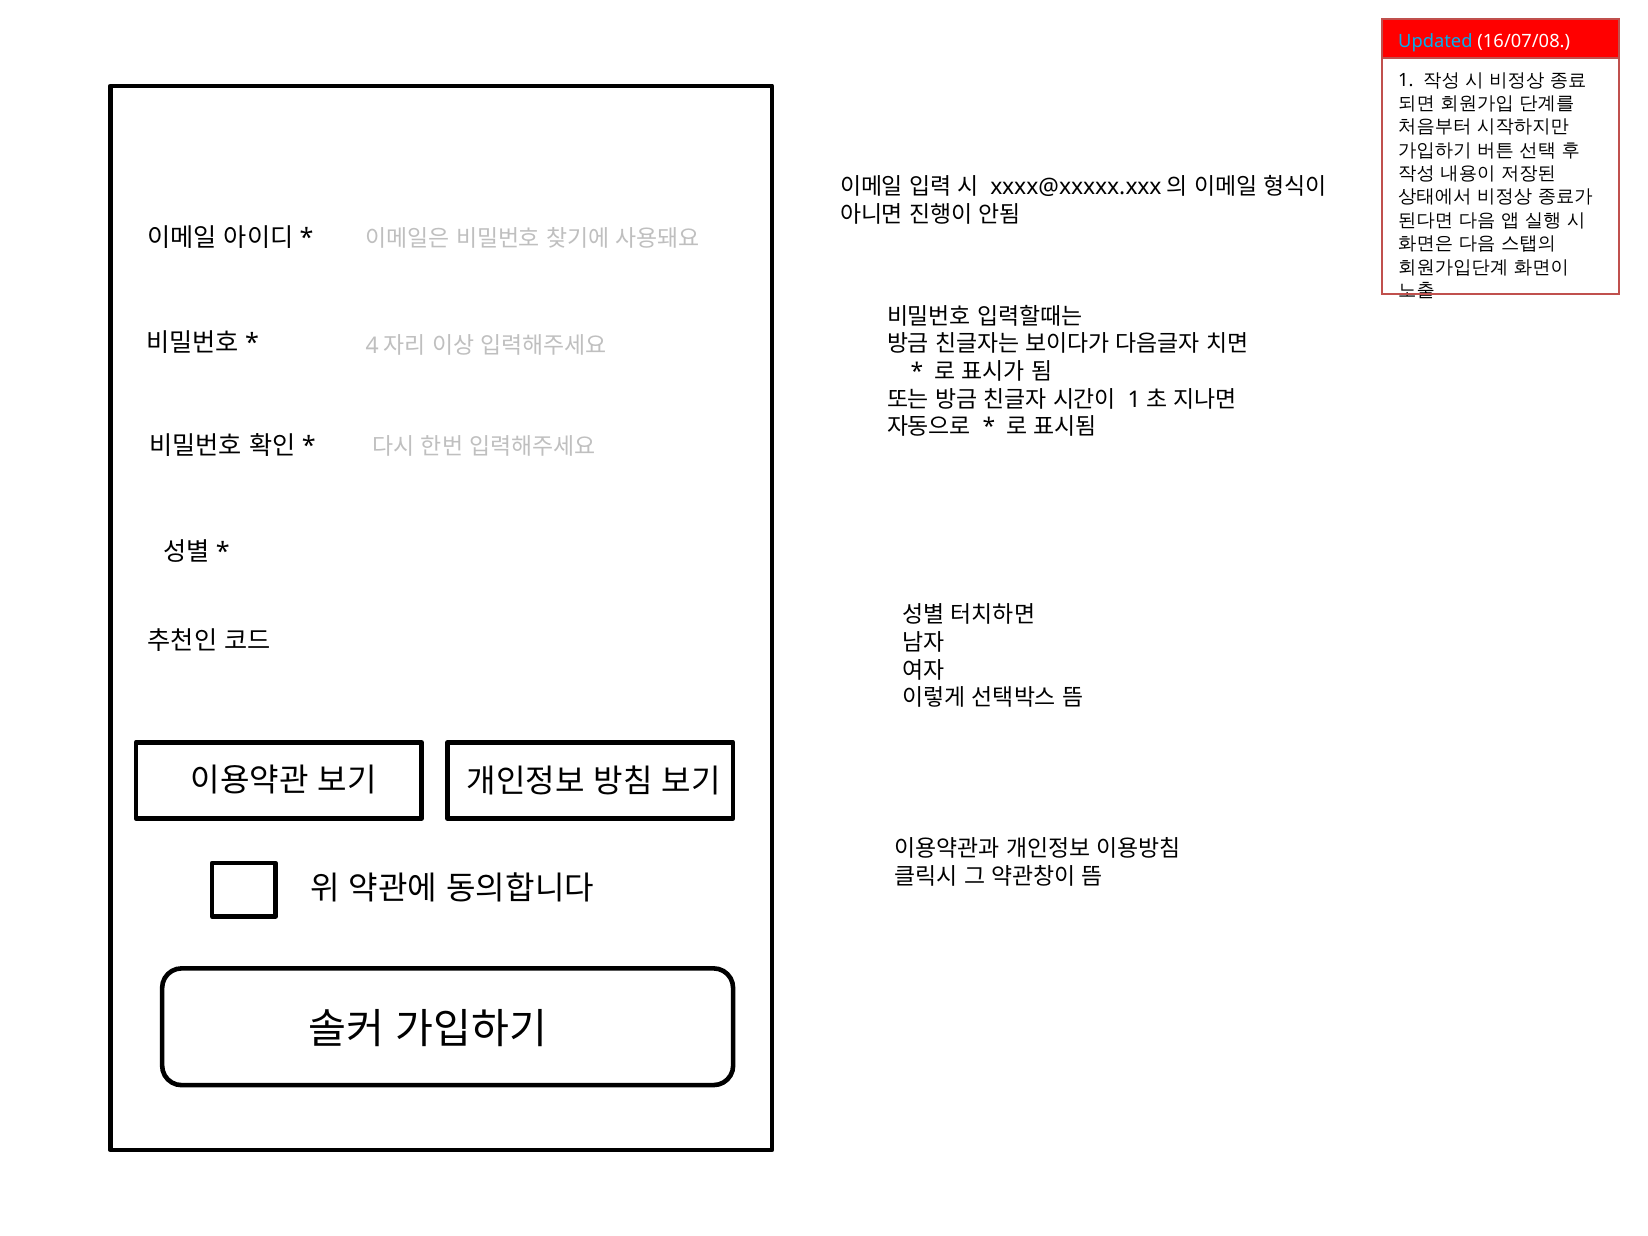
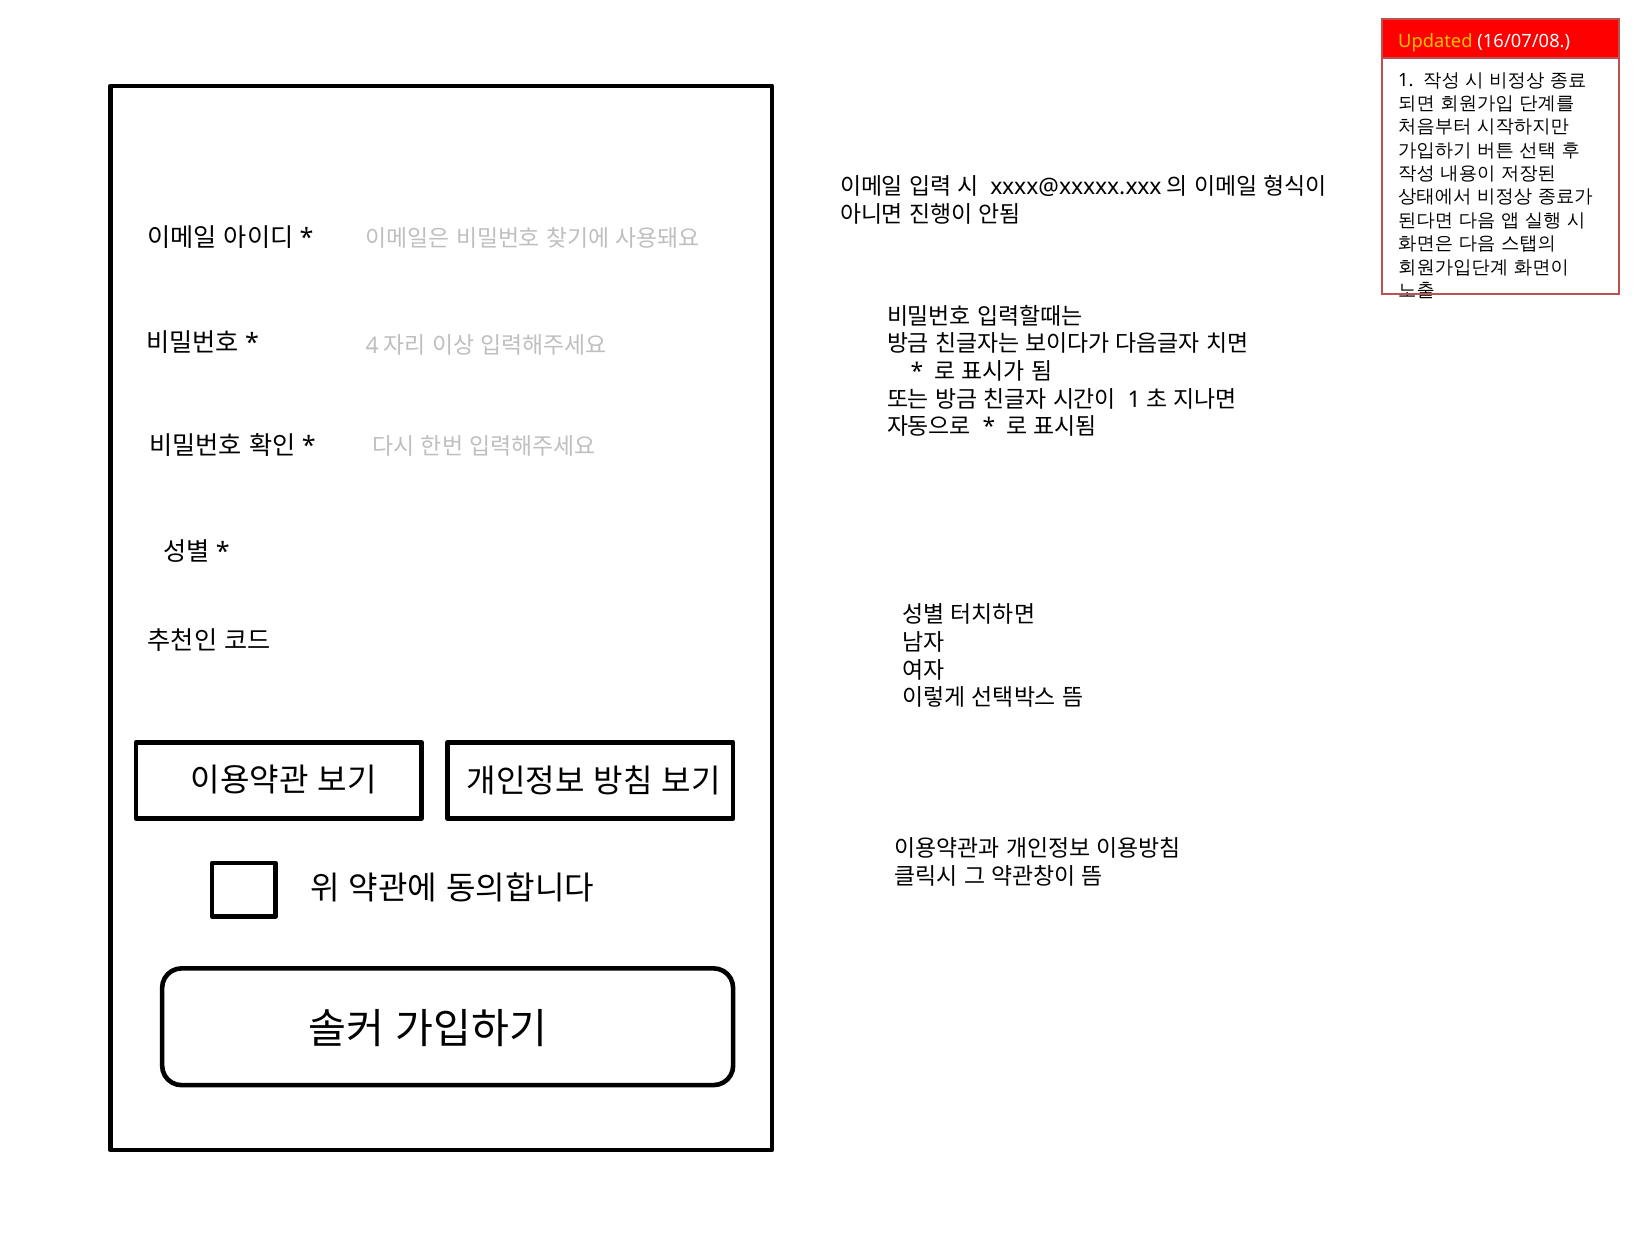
Updated colour: light blue -> yellow
